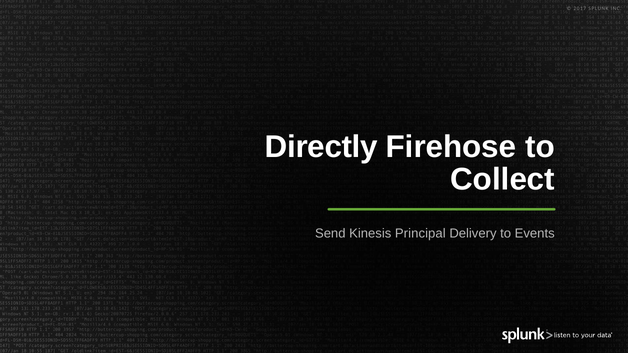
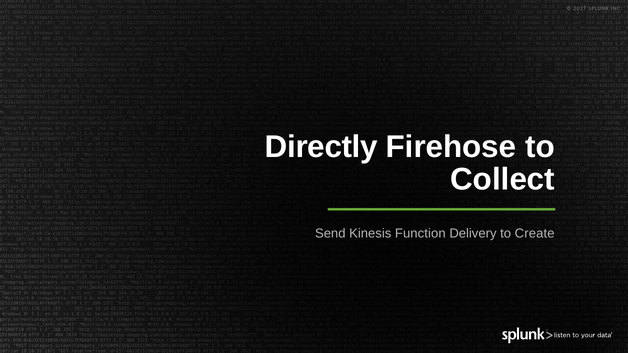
Principal: Principal -> Function
Events: Events -> Create
